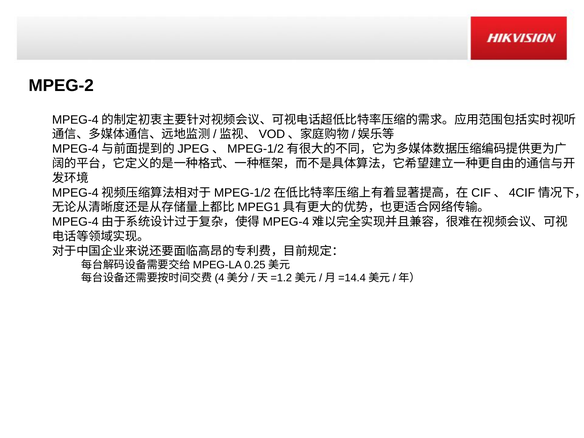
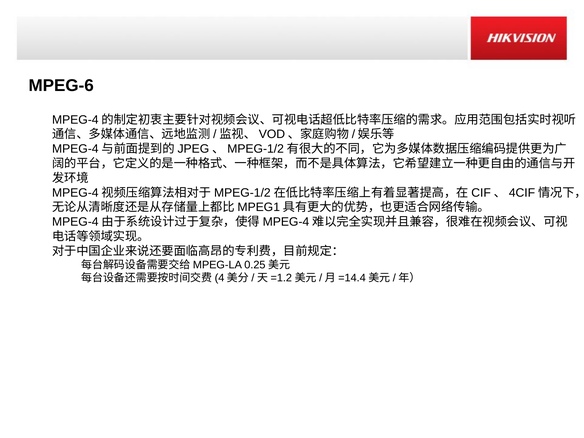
MPEG-2: MPEG-2 -> MPEG-6
